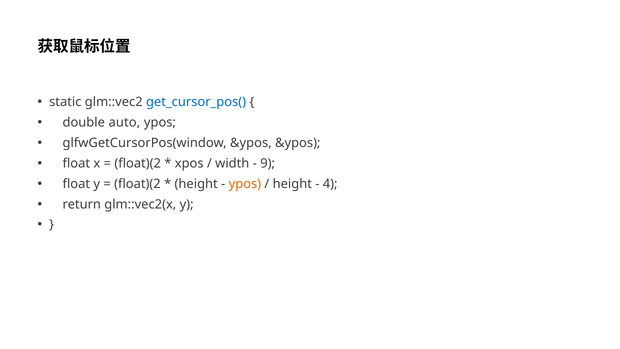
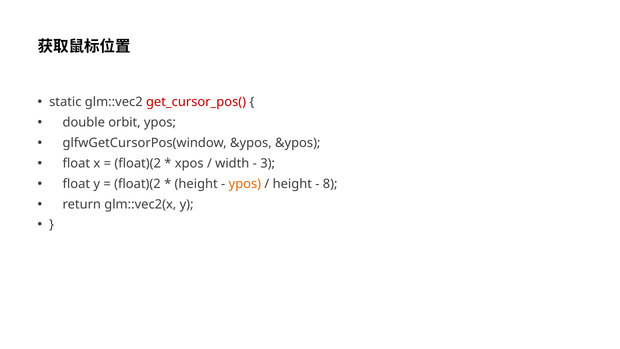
get_cursor_pos( colour: blue -> red
auto: auto -> orbit
9: 9 -> 3
4: 4 -> 8
